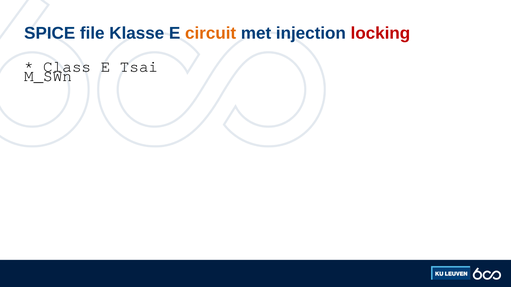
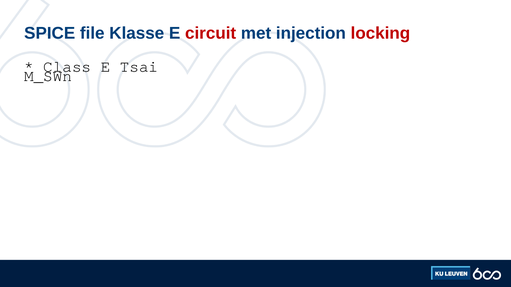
circuit colour: orange -> red
